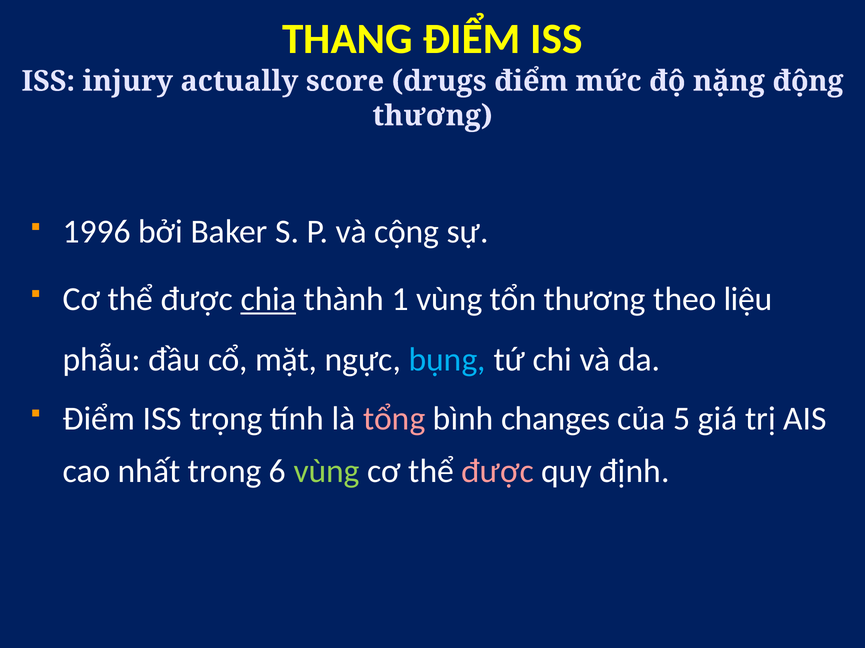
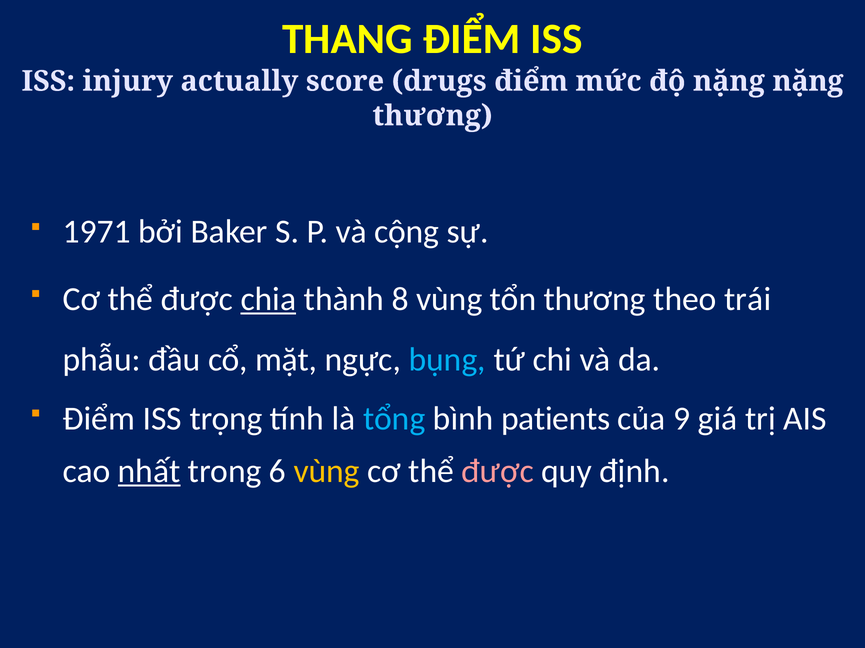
nặng động: động -> nặng
1996: 1996 -> 1971
1: 1 -> 8
liệu: liệu -> trái
tổng colour: pink -> light blue
changes: changes -> patients
5: 5 -> 9
nhất underline: none -> present
vùng at (327, 472) colour: light green -> yellow
